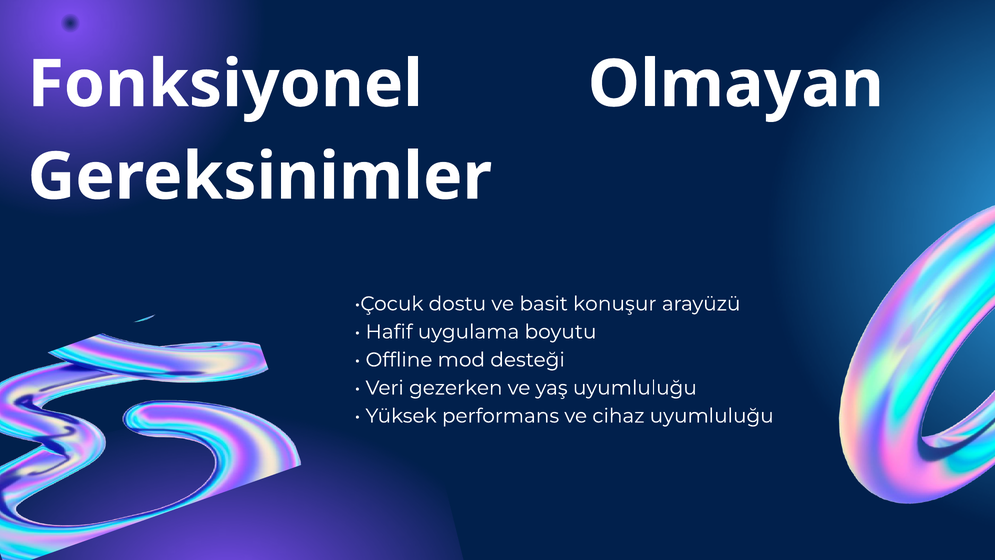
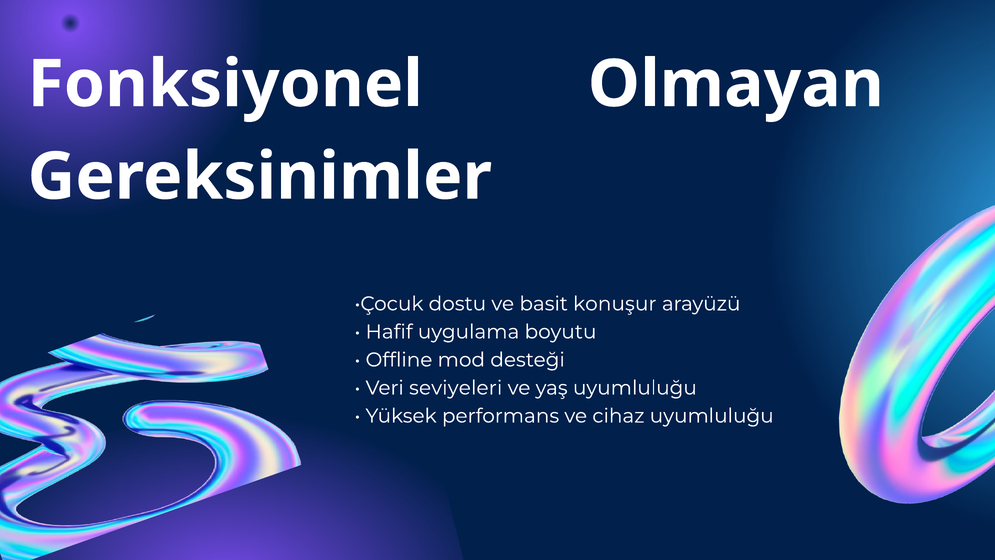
gezerken: gezerken -> seviyeleri
